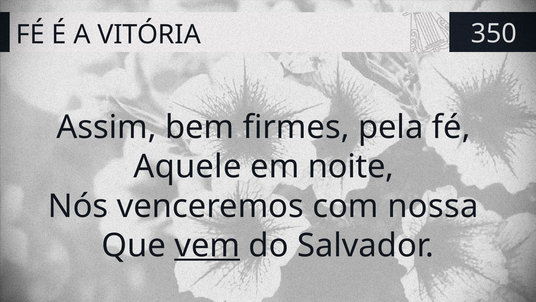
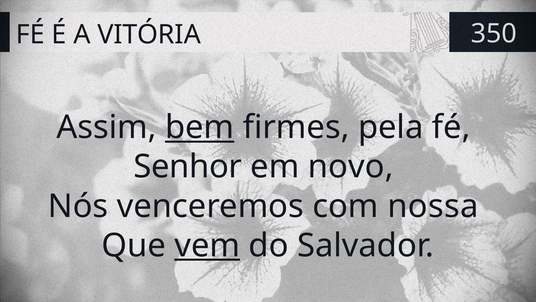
bem underline: none -> present
Aquele: Aquele -> Senhor
noite: noite -> novo
